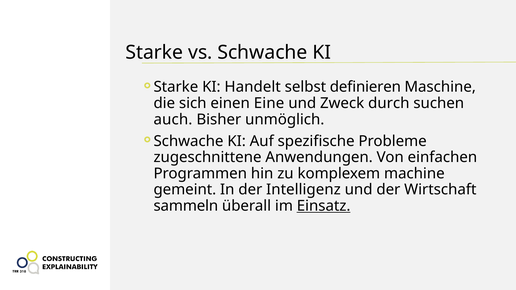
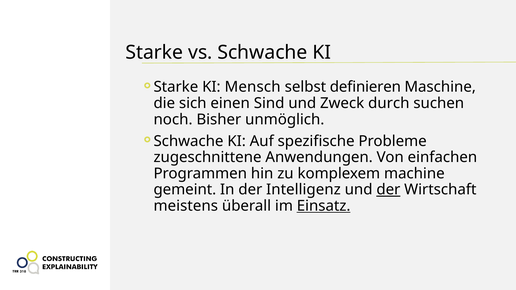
Handelt: Handelt -> Mensch
Eine: Eine -> Sind
auch: auch -> noch
der at (388, 190) underline: none -> present
sammeln: sammeln -> meistens
